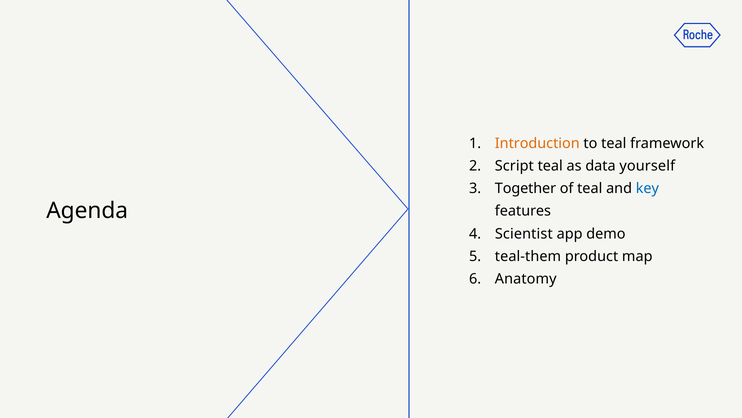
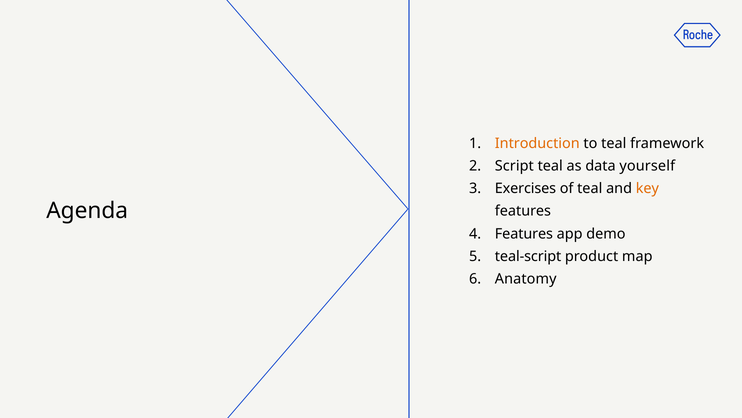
Together: Together -> Exercises
key colour: blue -> orange
Scientist at (524, 233): Scientist -> Features
teal-them: teal-them -> teal-script
